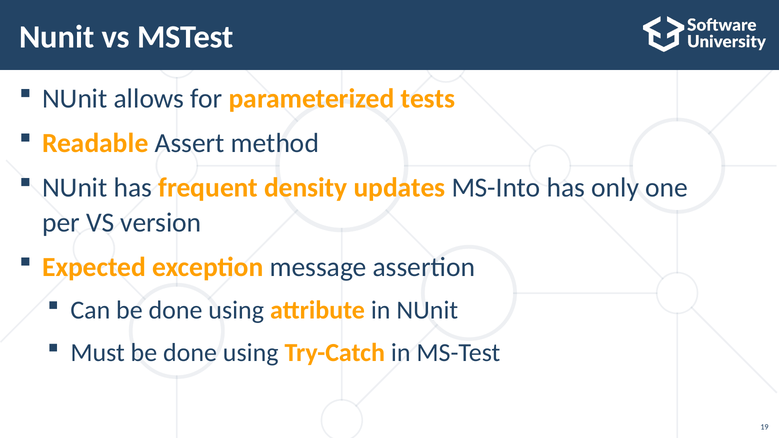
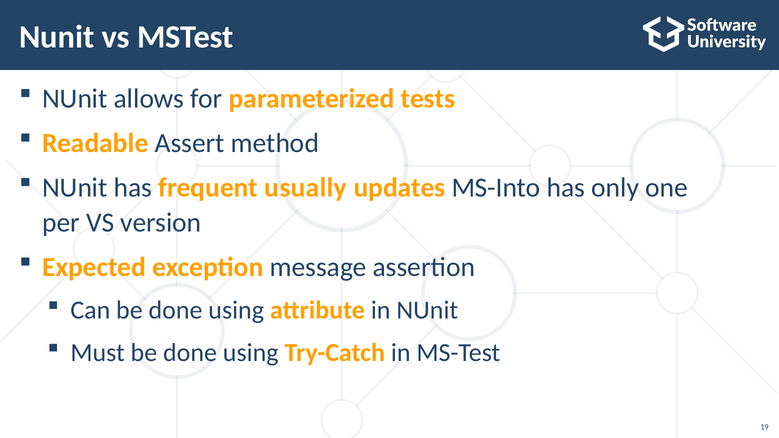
density: density -> usually
